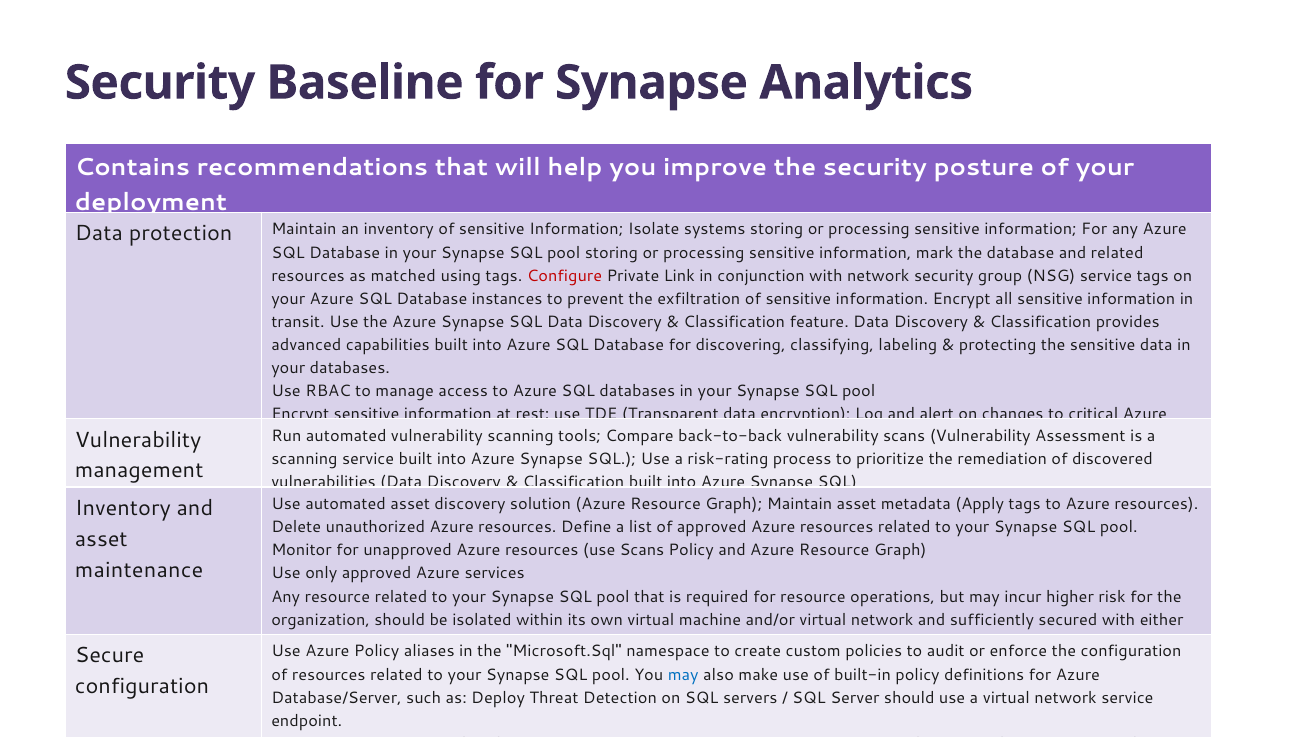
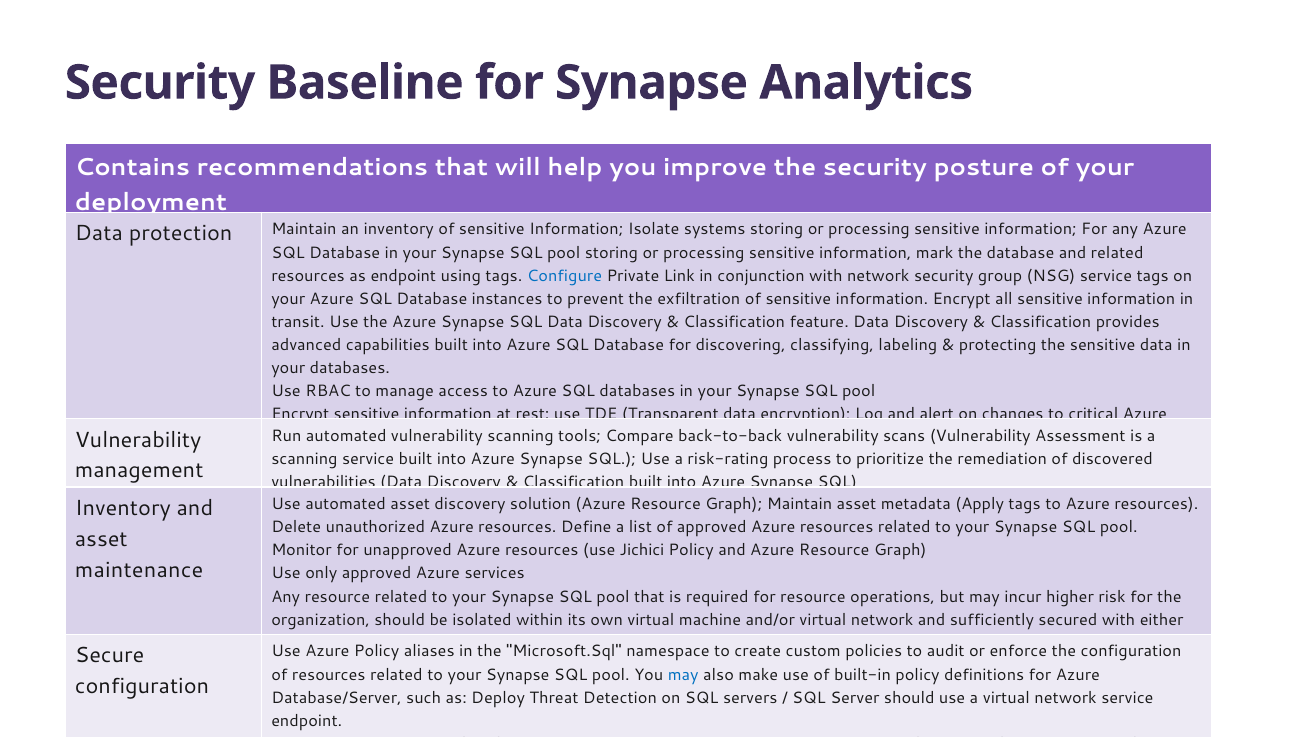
as matched: matched -> endpoint
Configure colour: red -> blue
use Scans: Scans -> Jichici
